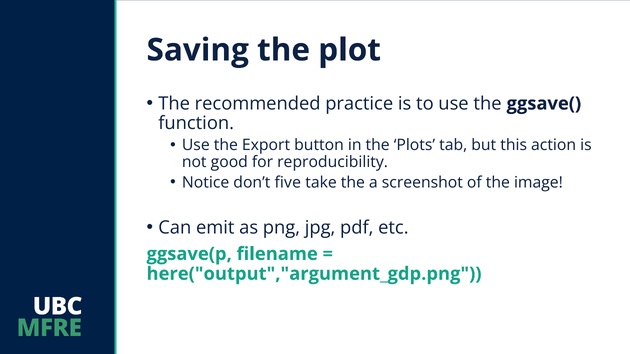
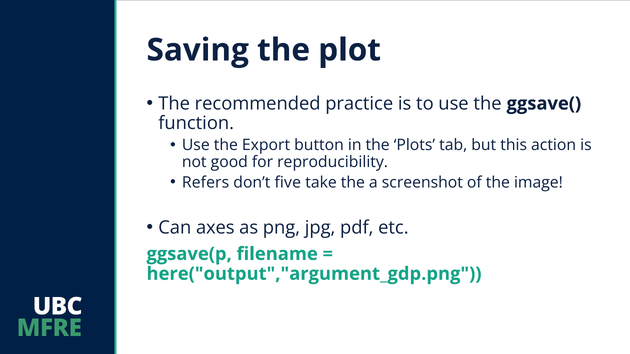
Notice: Notice -> Refers
emit: emit -> axes
